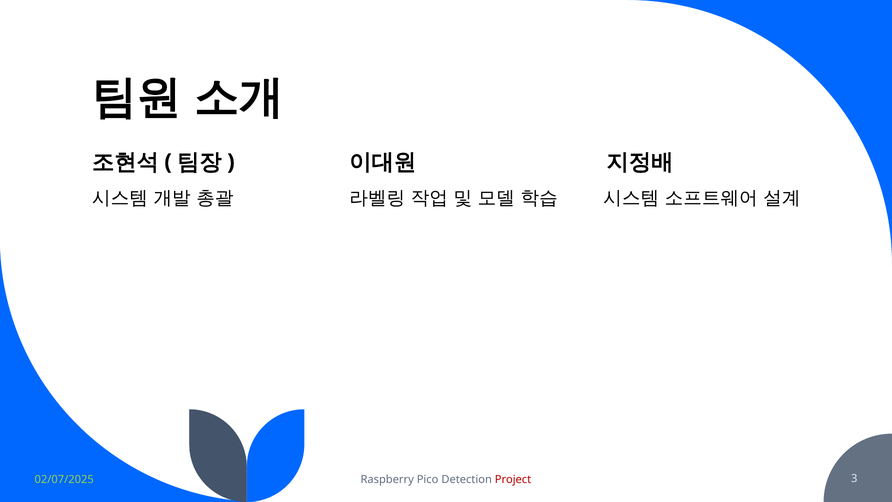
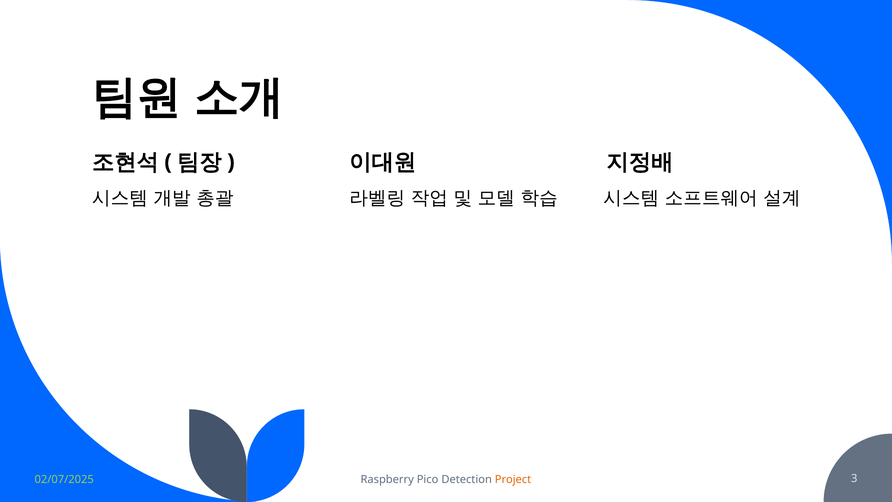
Project colour: red -> orange
